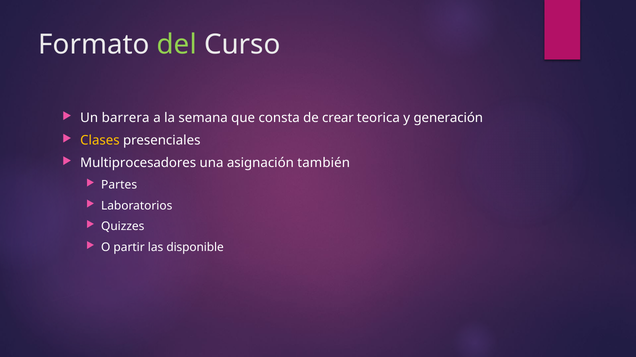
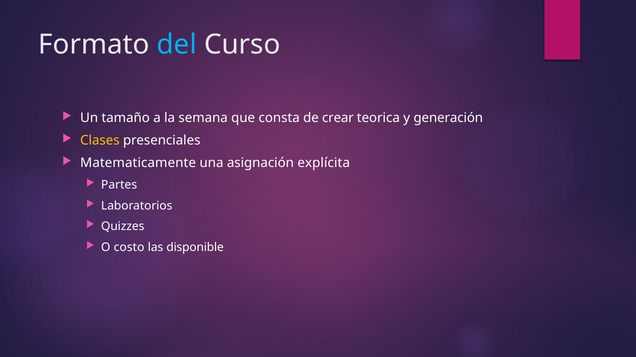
del colour: light green -> light blue
barrera: barrera -> tamaño
Multiprocesadores: Multiprocesadores -> Matematicamente
también: también -> explícita
partir: partir -> costo
